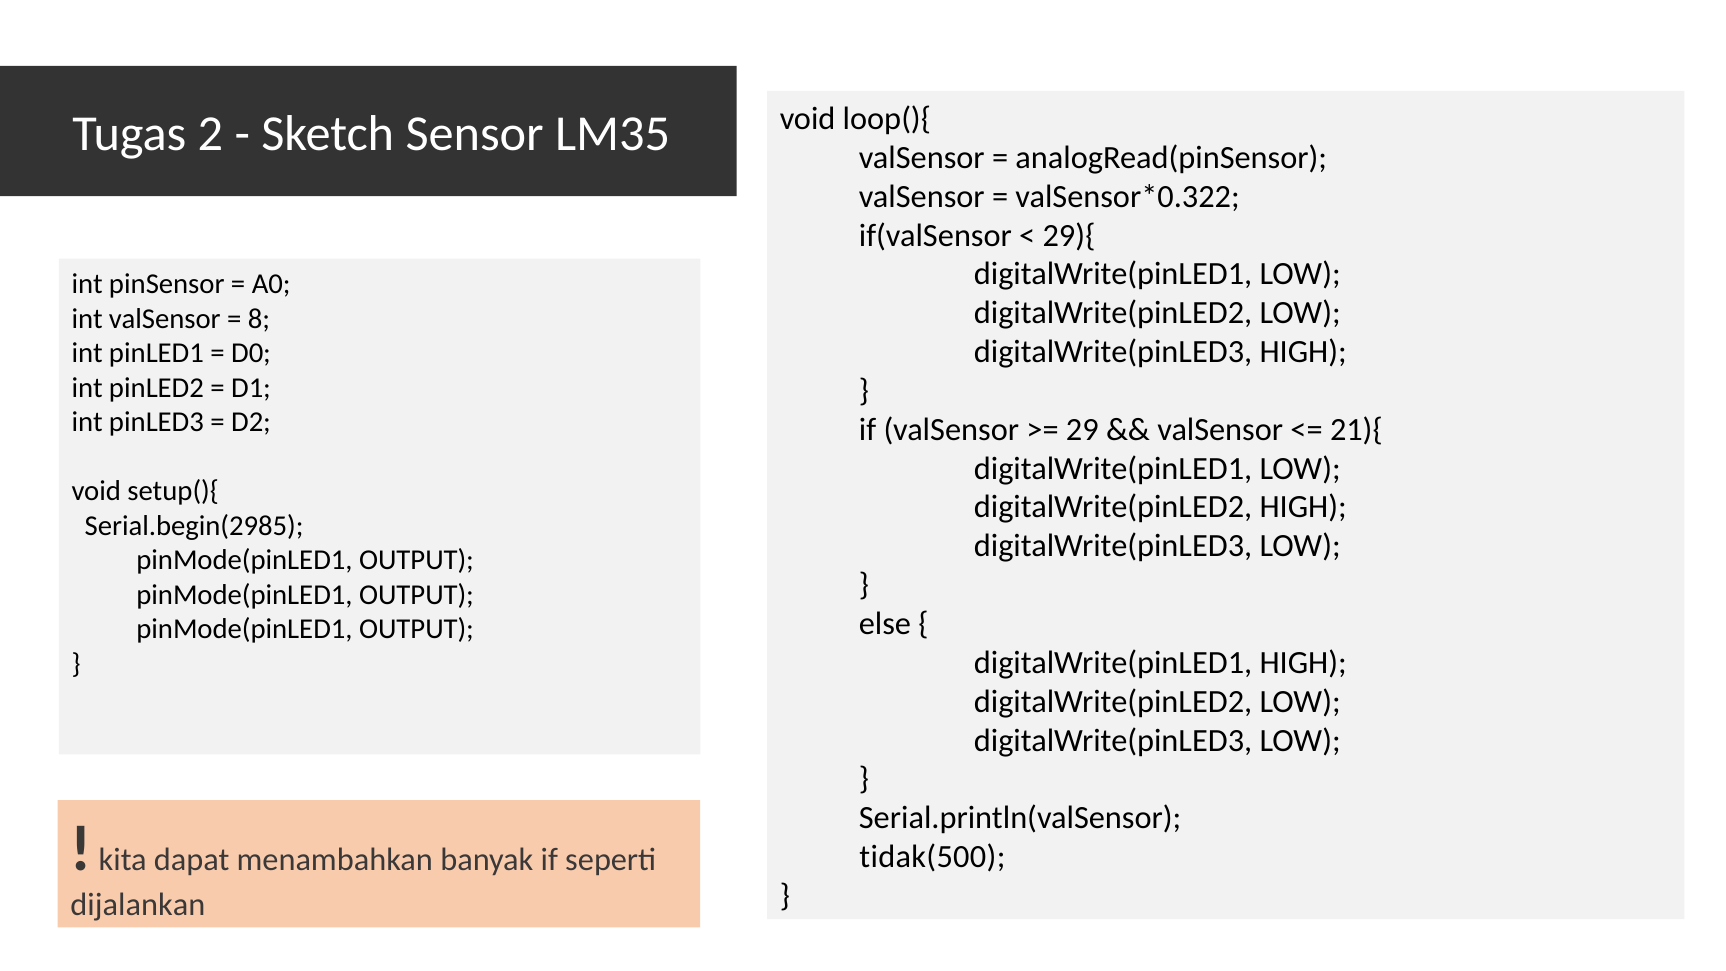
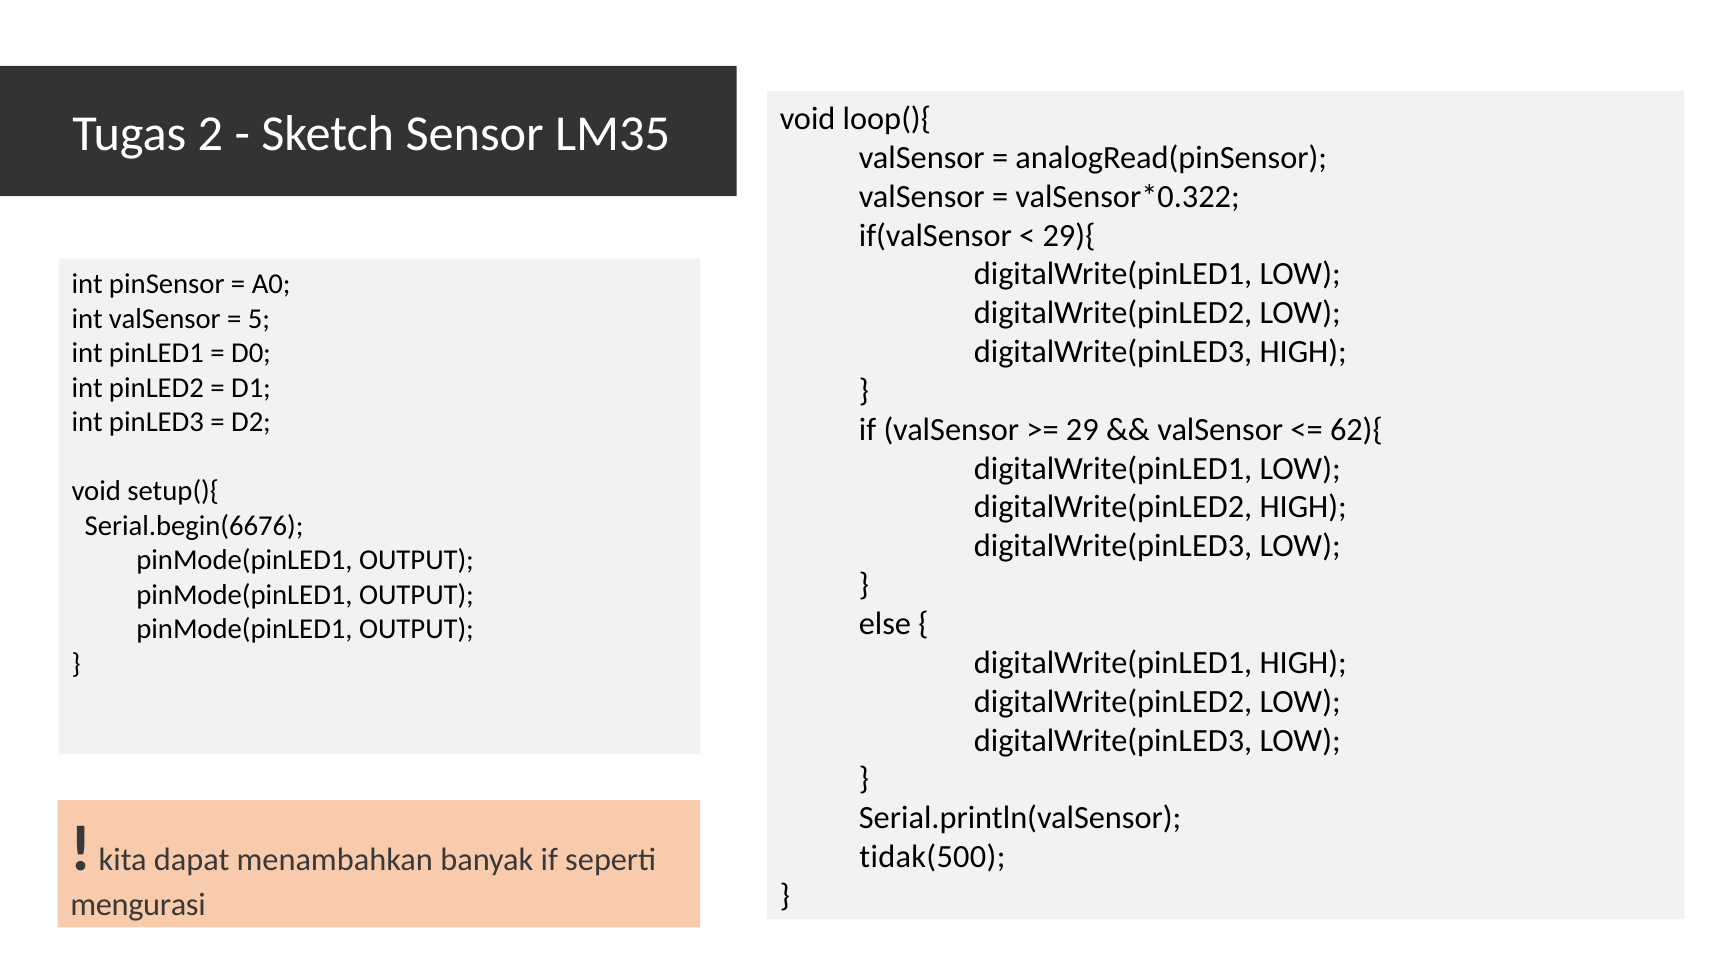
8: 8 -> 5
21){: 21){ -> 62){
Serial.begin(2985: Serial.begin(2985 -> Serial.begin(6676
dijalankan: dijalankan -> mengurasi
